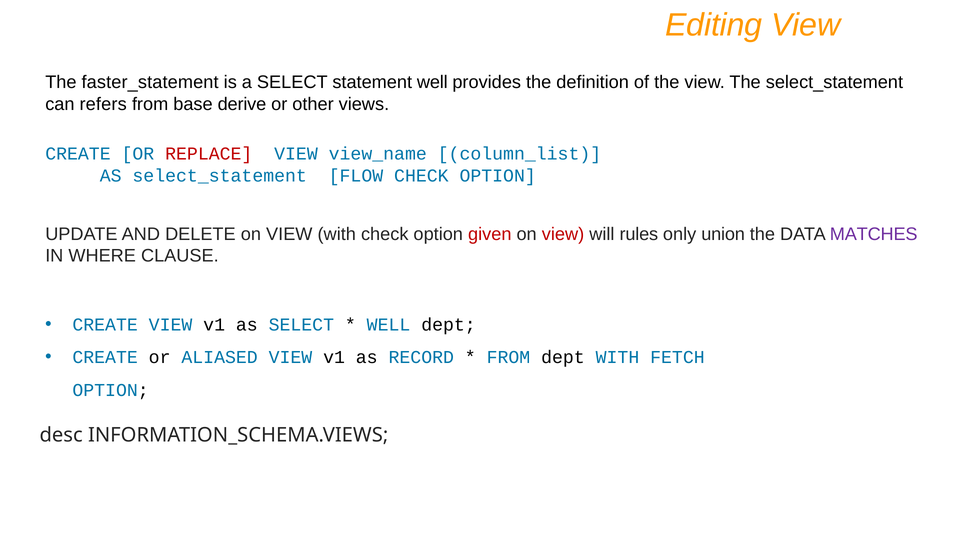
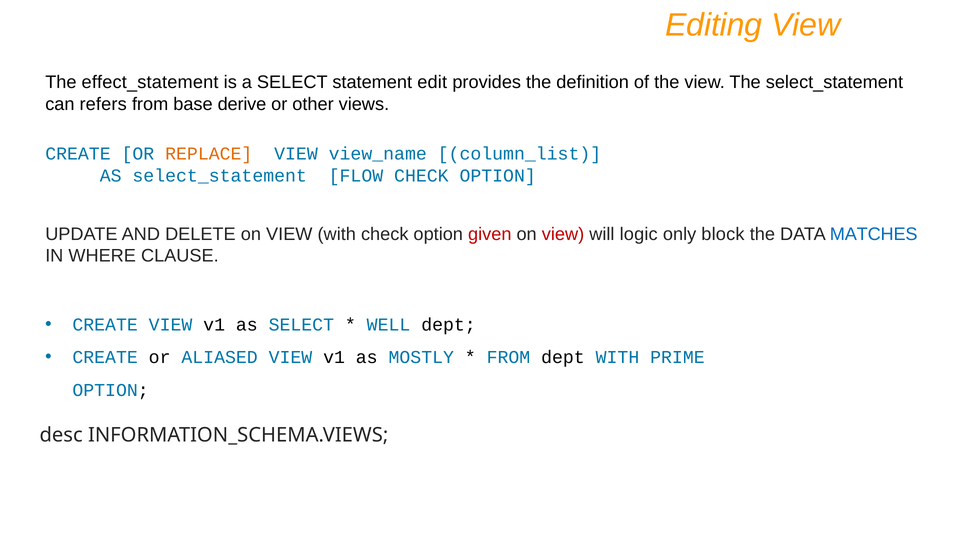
faster_statement: faster_statement -> effect_statement
statement well: well -> edit
REPLACE colour: red -> orange
rules: rules -> logic
union: union -> block
MATCHES colour: purple -> blue
RECORD: RECORD -> MOSTLY
FETCH: FETCH -> PRIME
